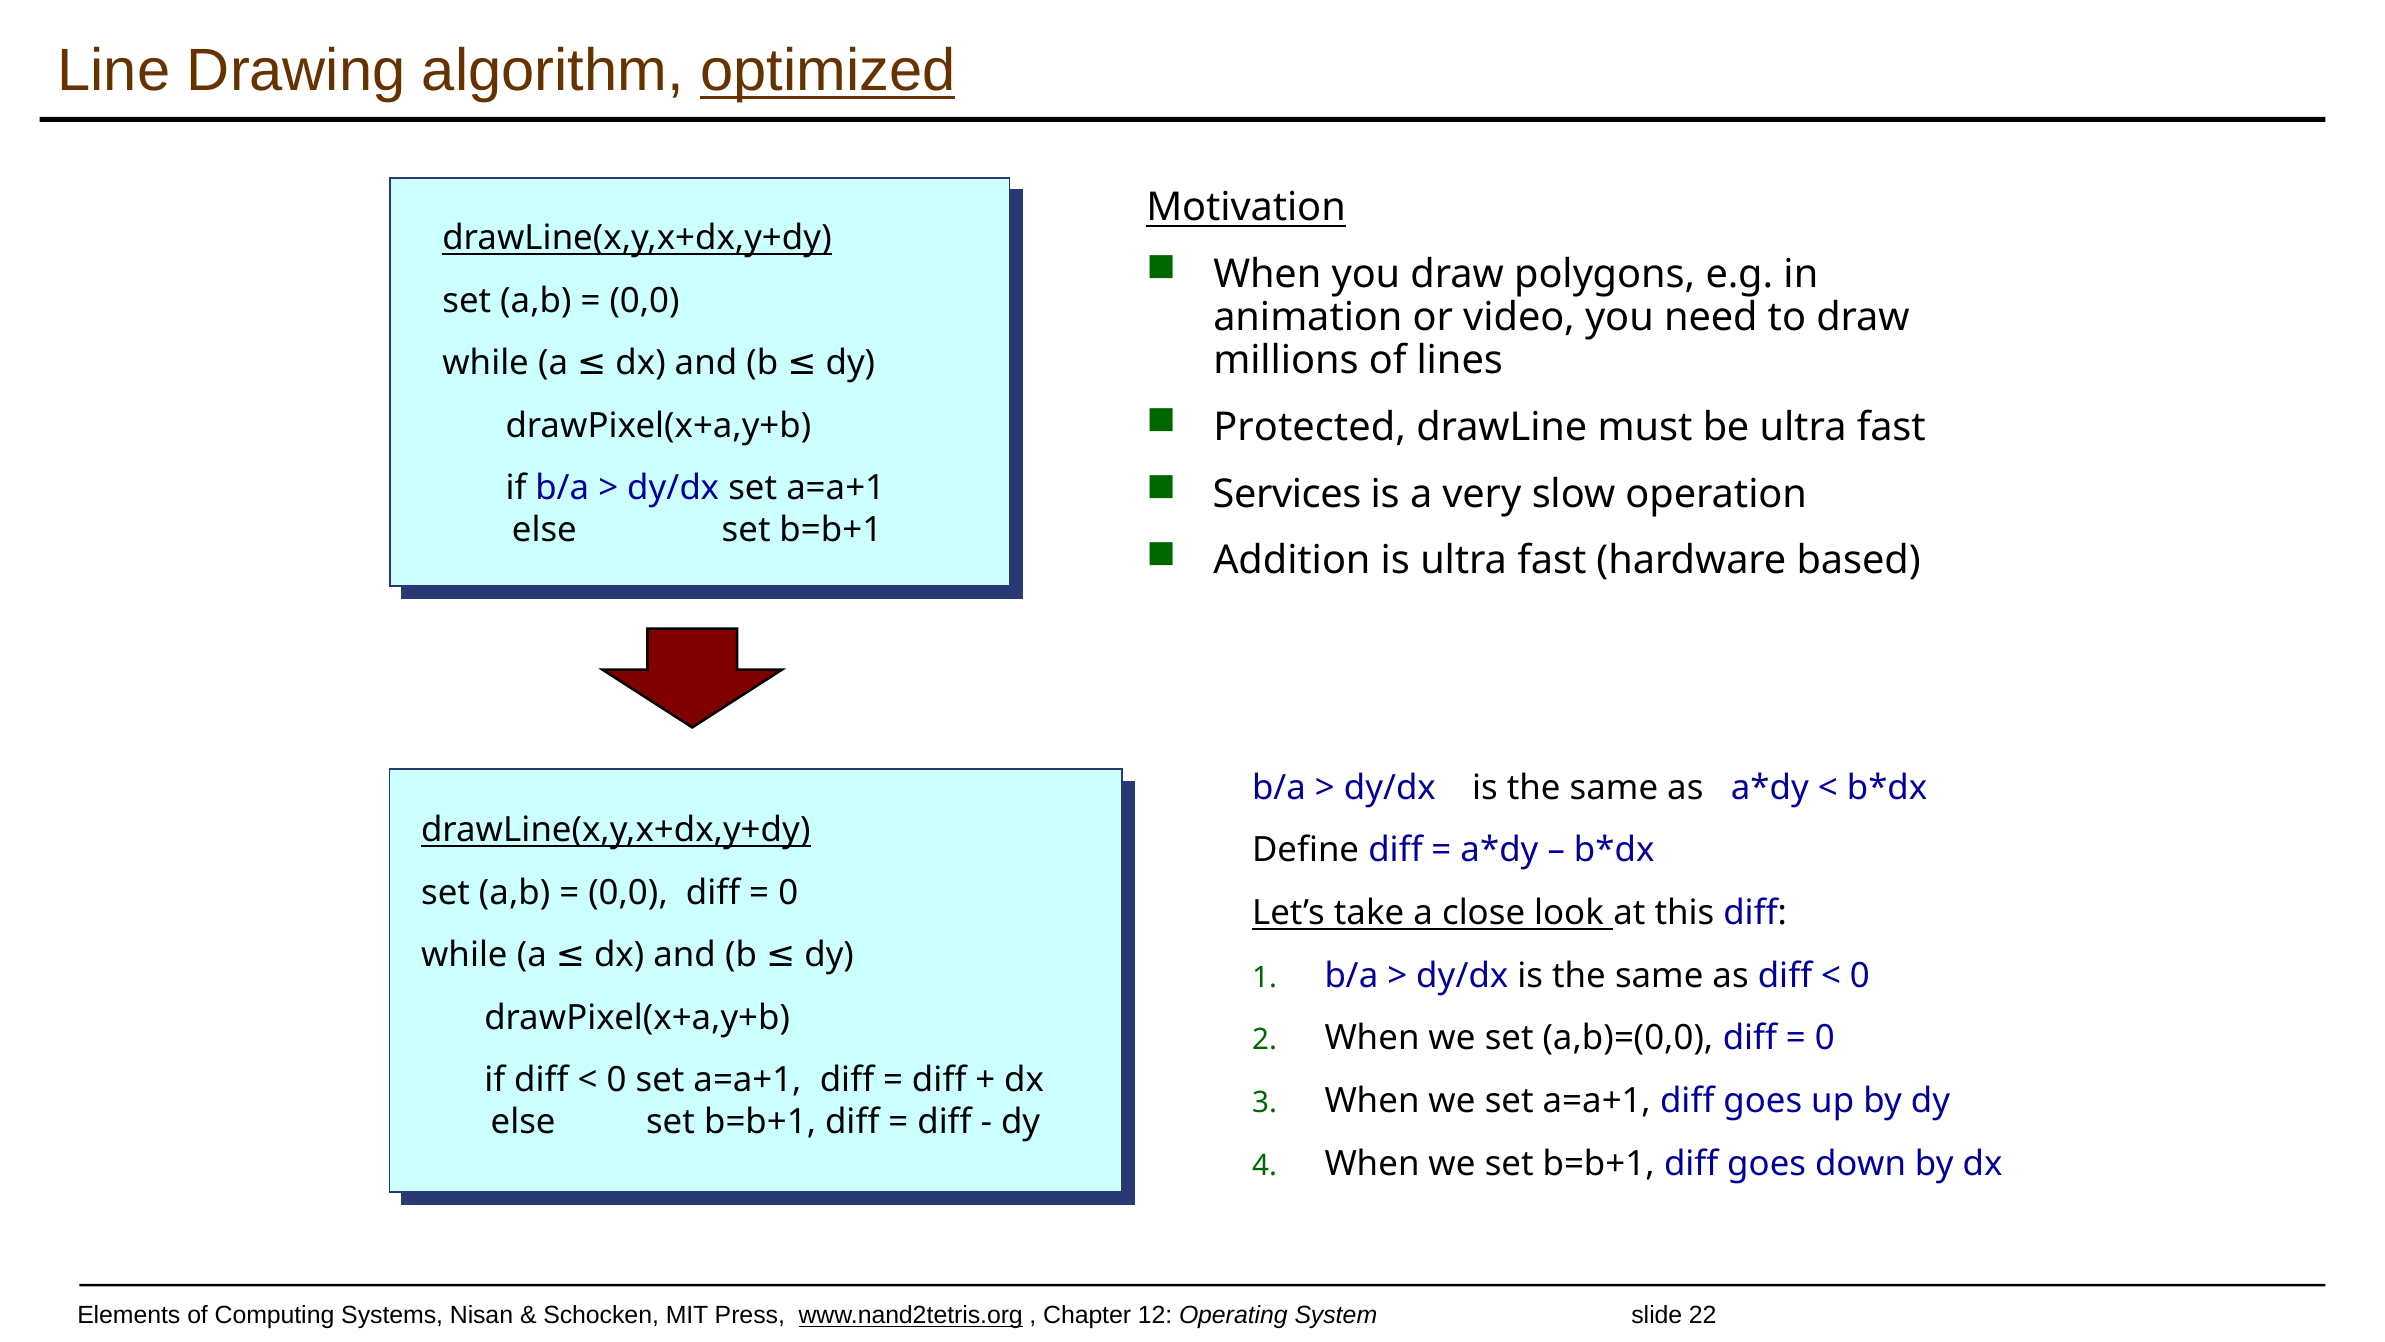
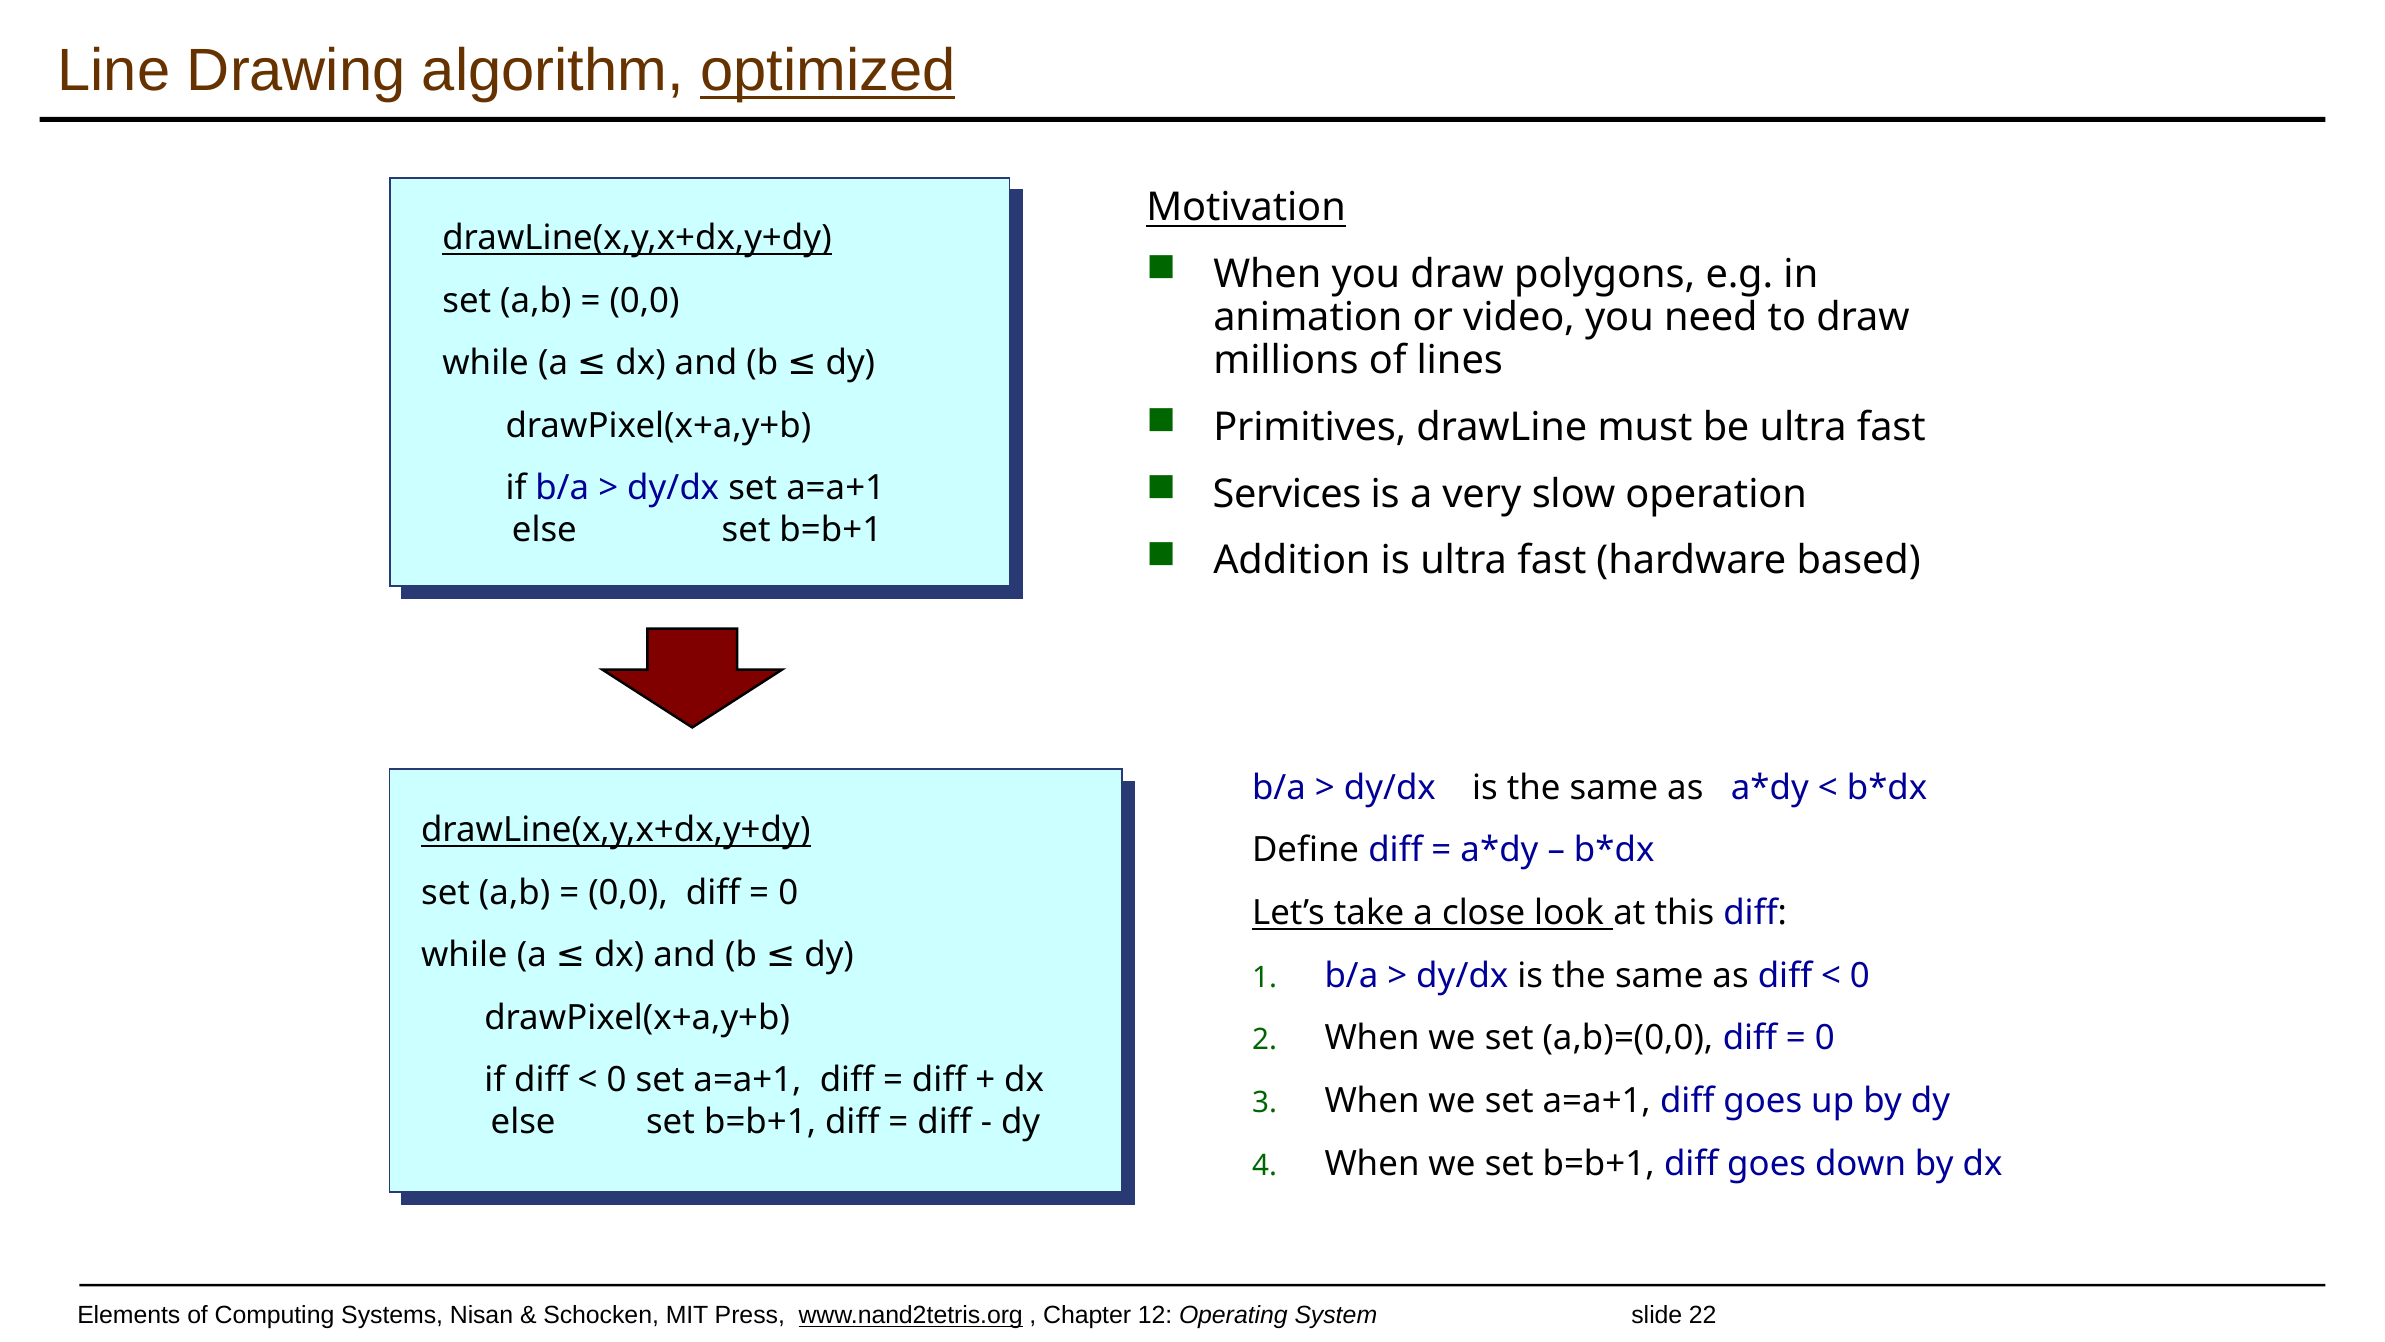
Protected: Protected -> Primitives
